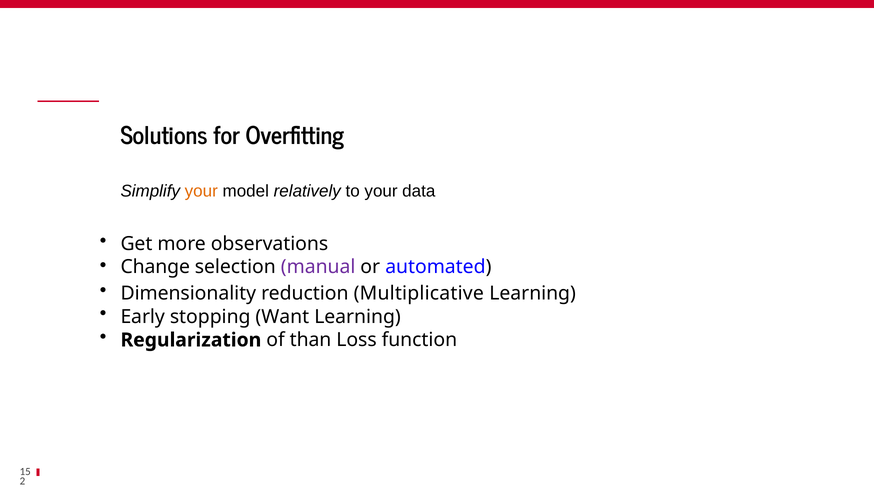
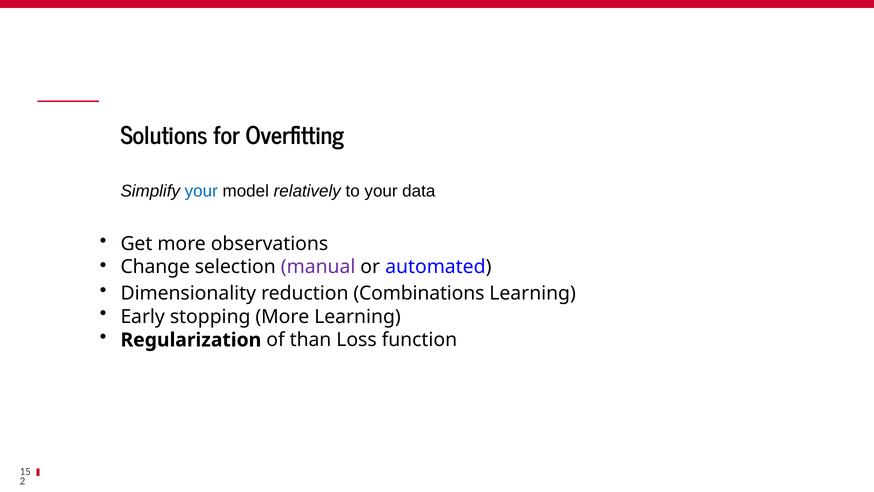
your at (201, 191) colour: orange -> blue
Multiplicative: Multiplicative -> Combinations
stopping Want: Want -> More
